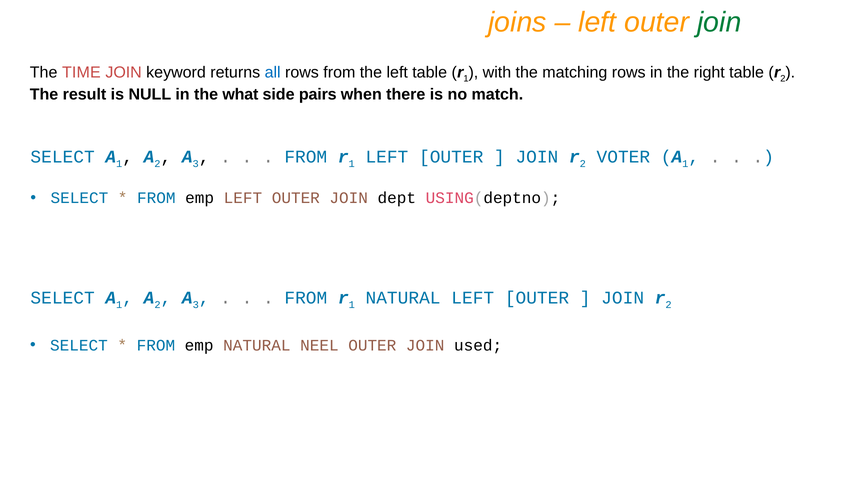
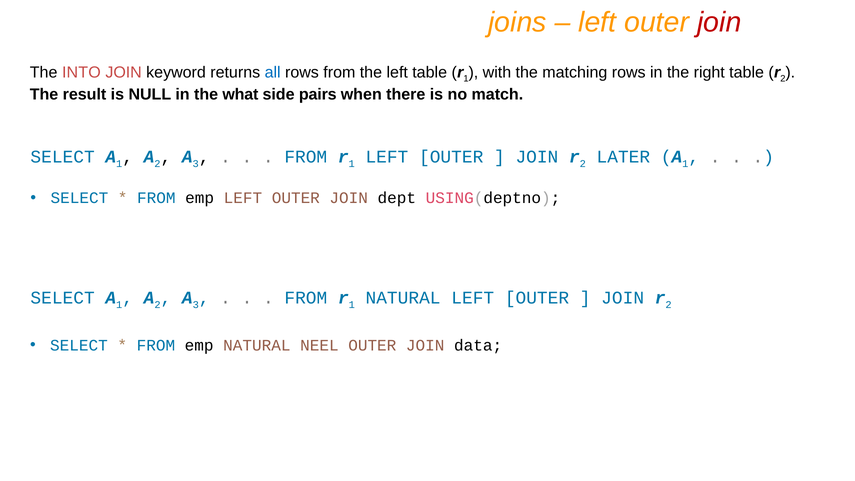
join at (719, 22) colour: green -> red
TIME: TIME -> INTO
VOTER: VOTER -> LATER
used: used -> data
